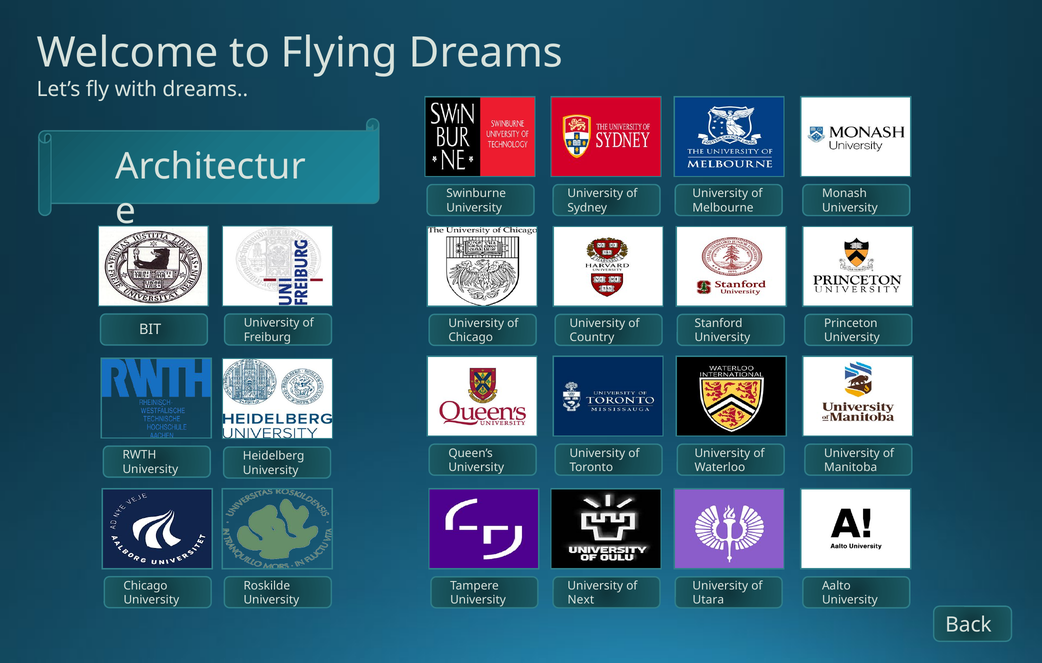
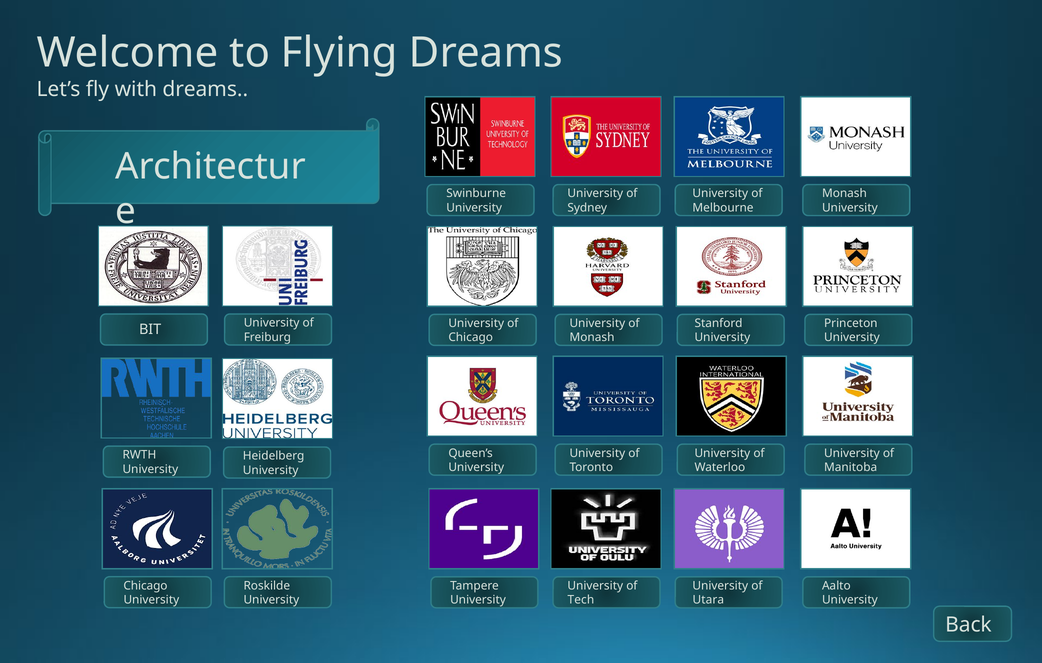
Country at (592, 338): Country -> Monash
Next: Next -> Tech
